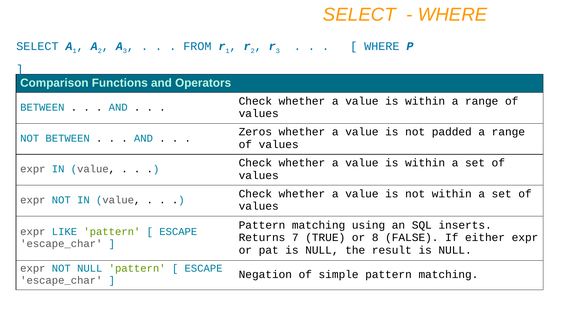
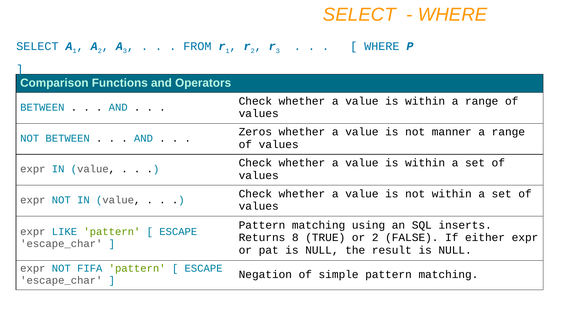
padded: padded -> manner
7: 7 -> 8
or 8: 8 -> 2
NOT NULL: NULL -> FIFA
